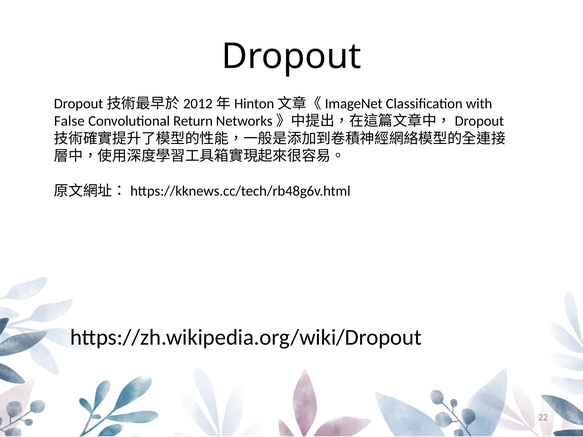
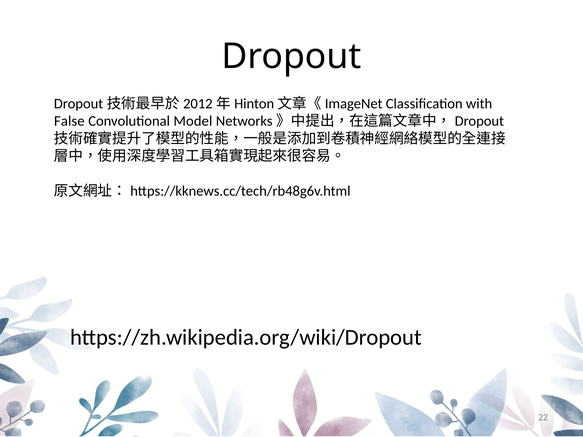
Return: Return -> Model
